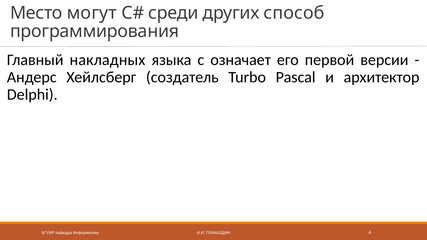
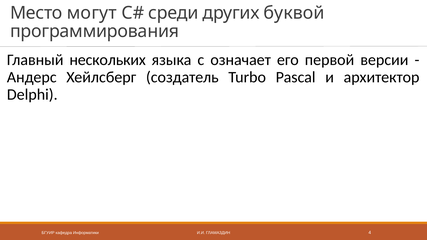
способ: способ -> буквой
накладных: накладных -> нескольких
